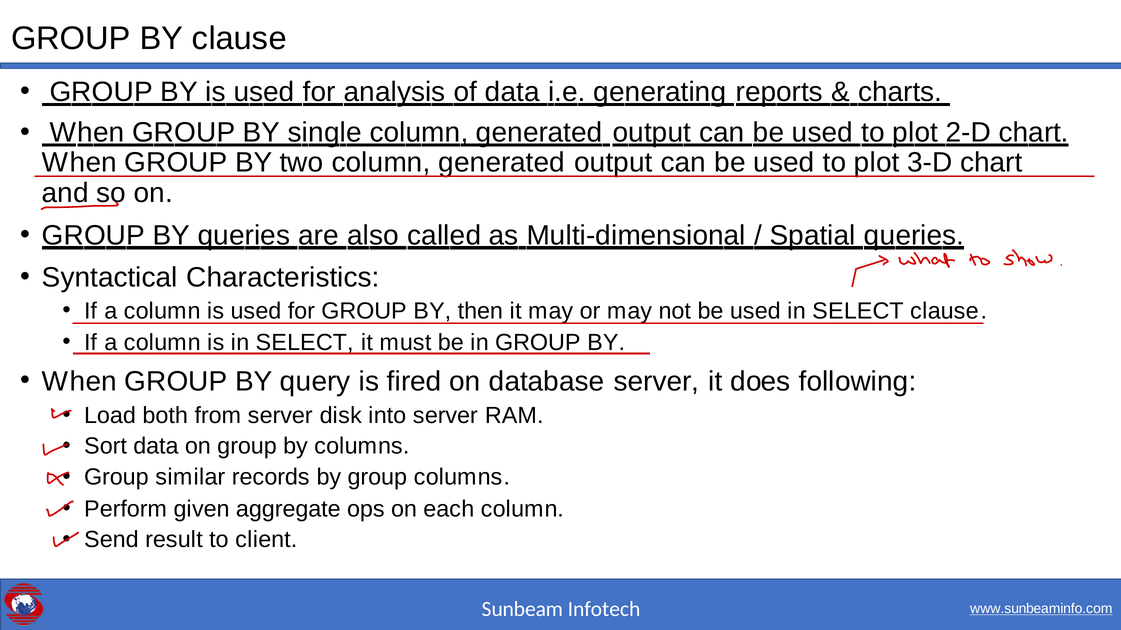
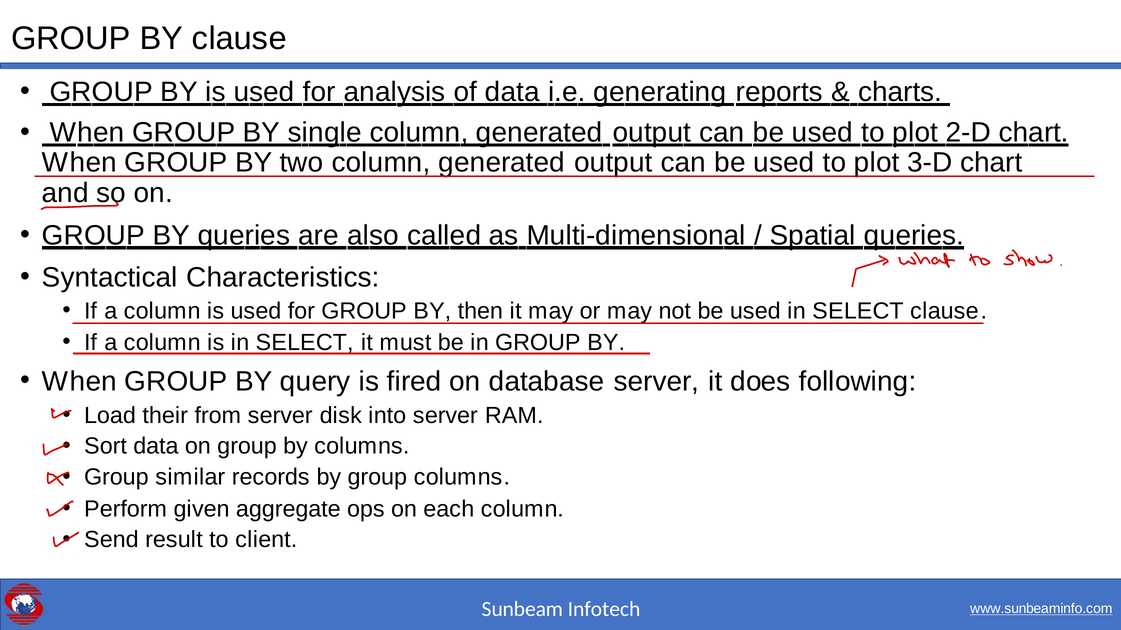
both: both -> their
